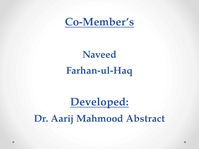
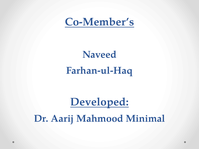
Abstract: Abstract -> Minimal
